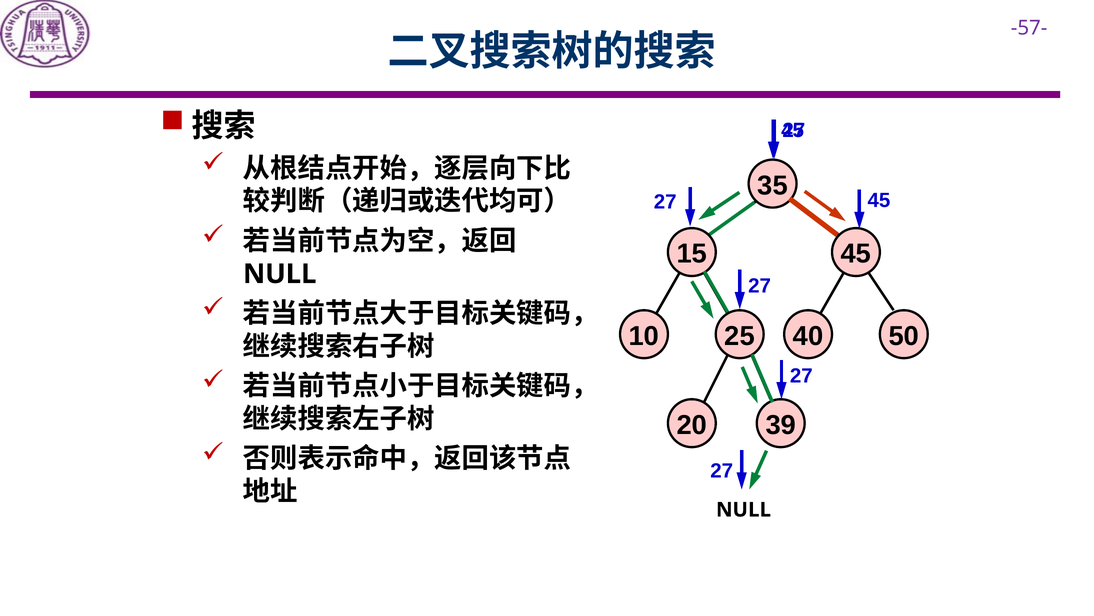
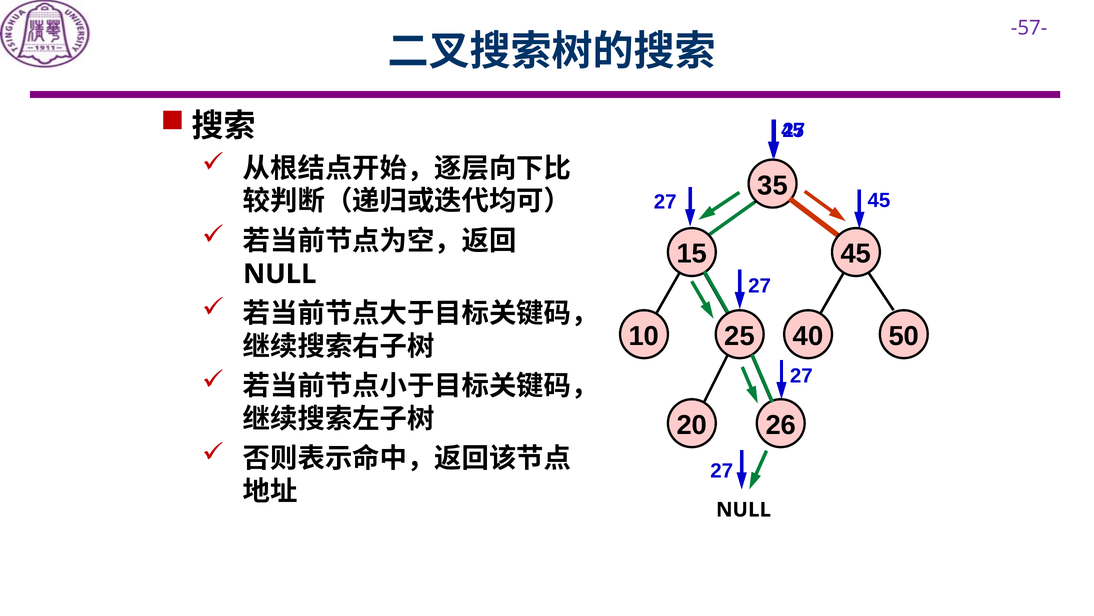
39: 39 -> 26
